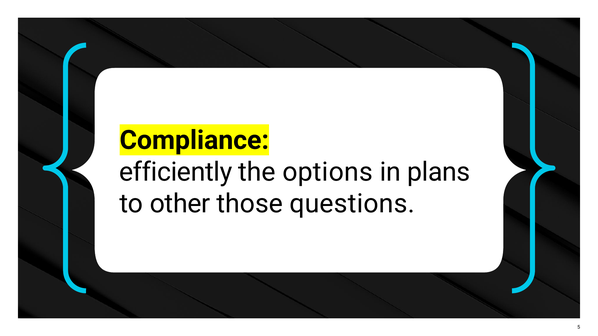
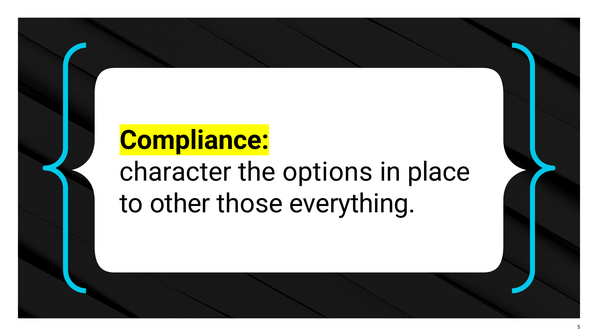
efficiently: efficiently -> character
plans: plans -> place
questions: questions -> everything
